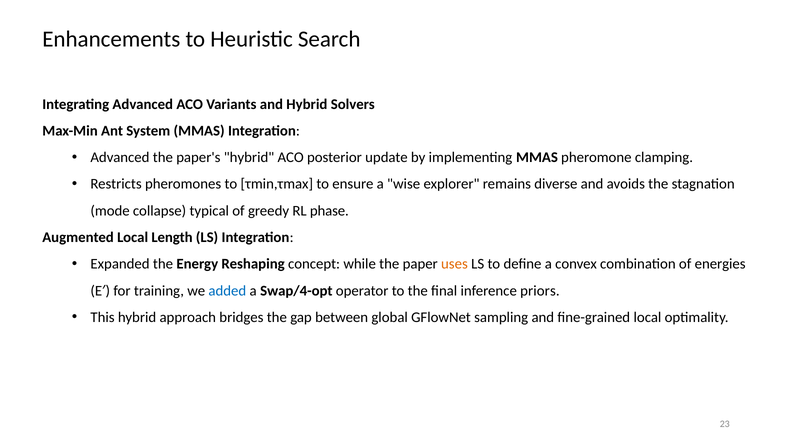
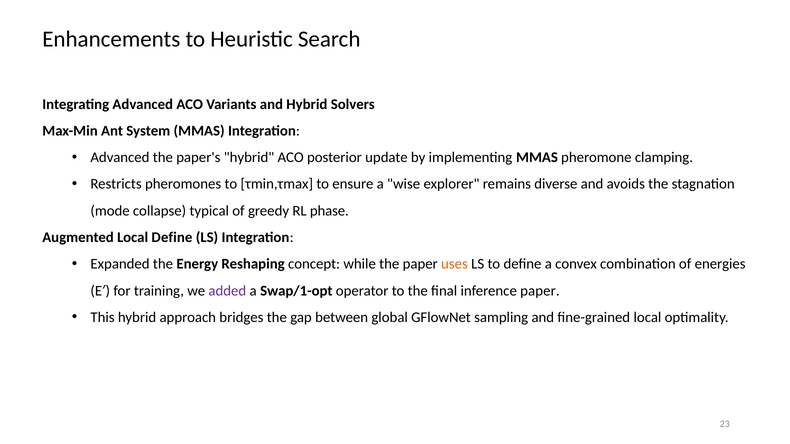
Local Length: Length -> Define
added colour: blue -> purple
Swap/4-opt: Swap/4-opt -> Swap/1-opt
inference priors: priors -> paper
